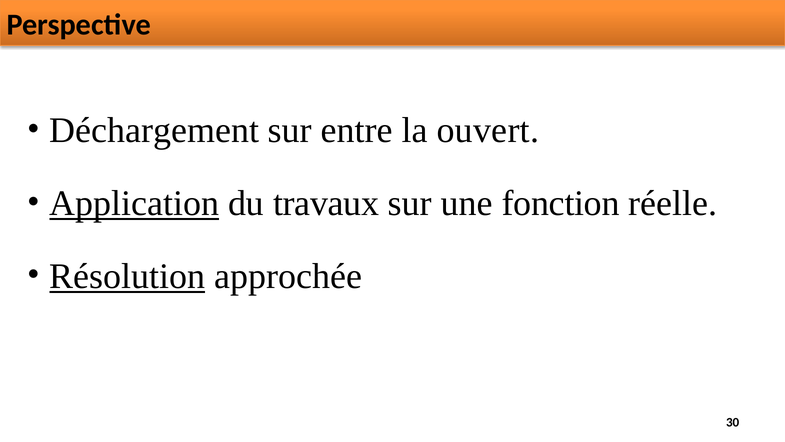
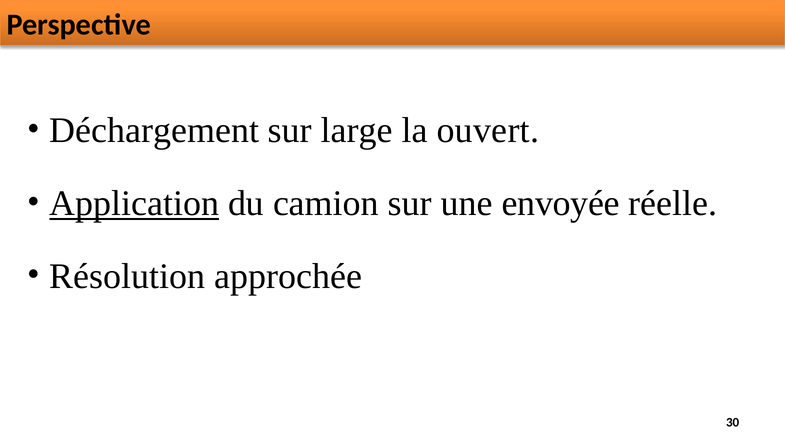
entre: entre -> large
travaux: travaux -> camion
fonction: fonction -> envoyée
Résolution underline: present -> none
